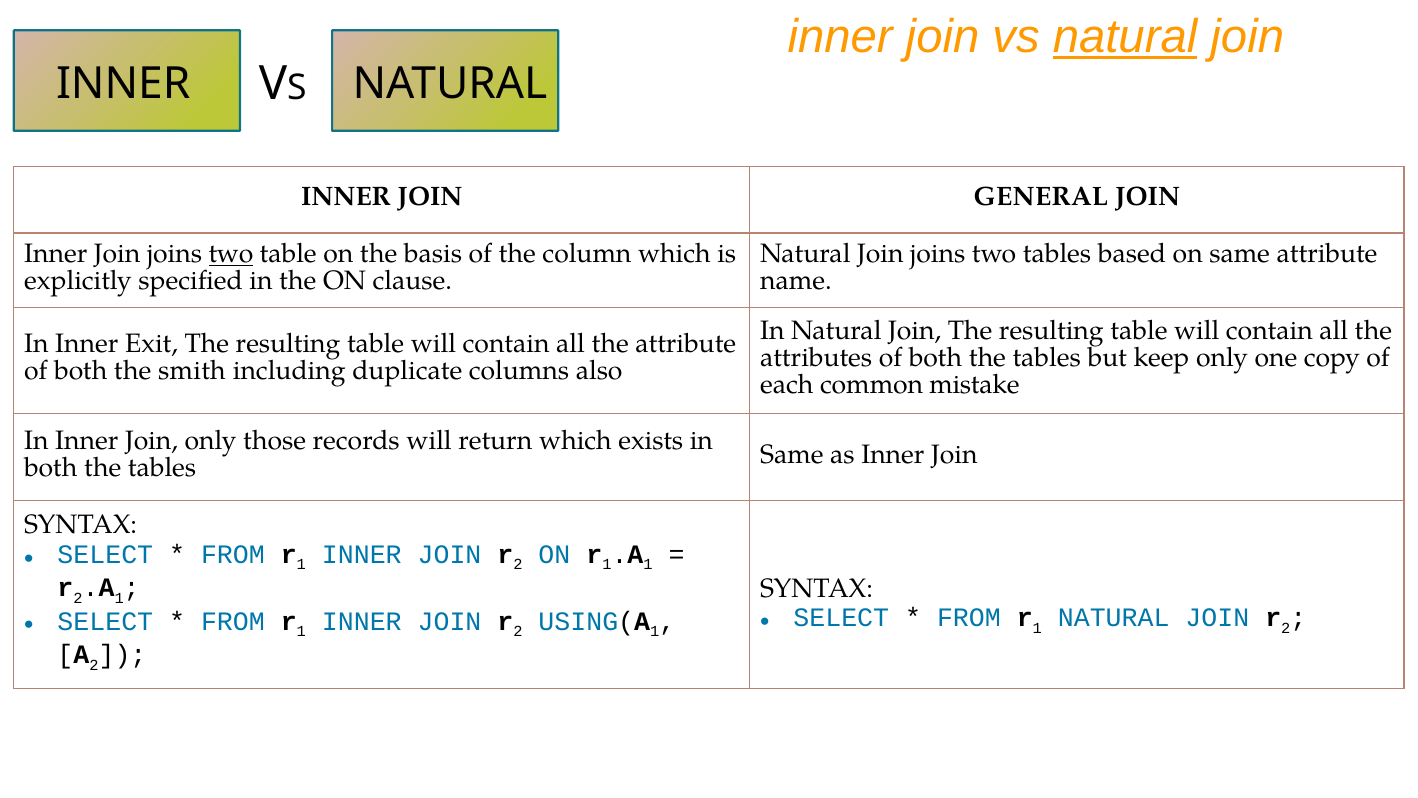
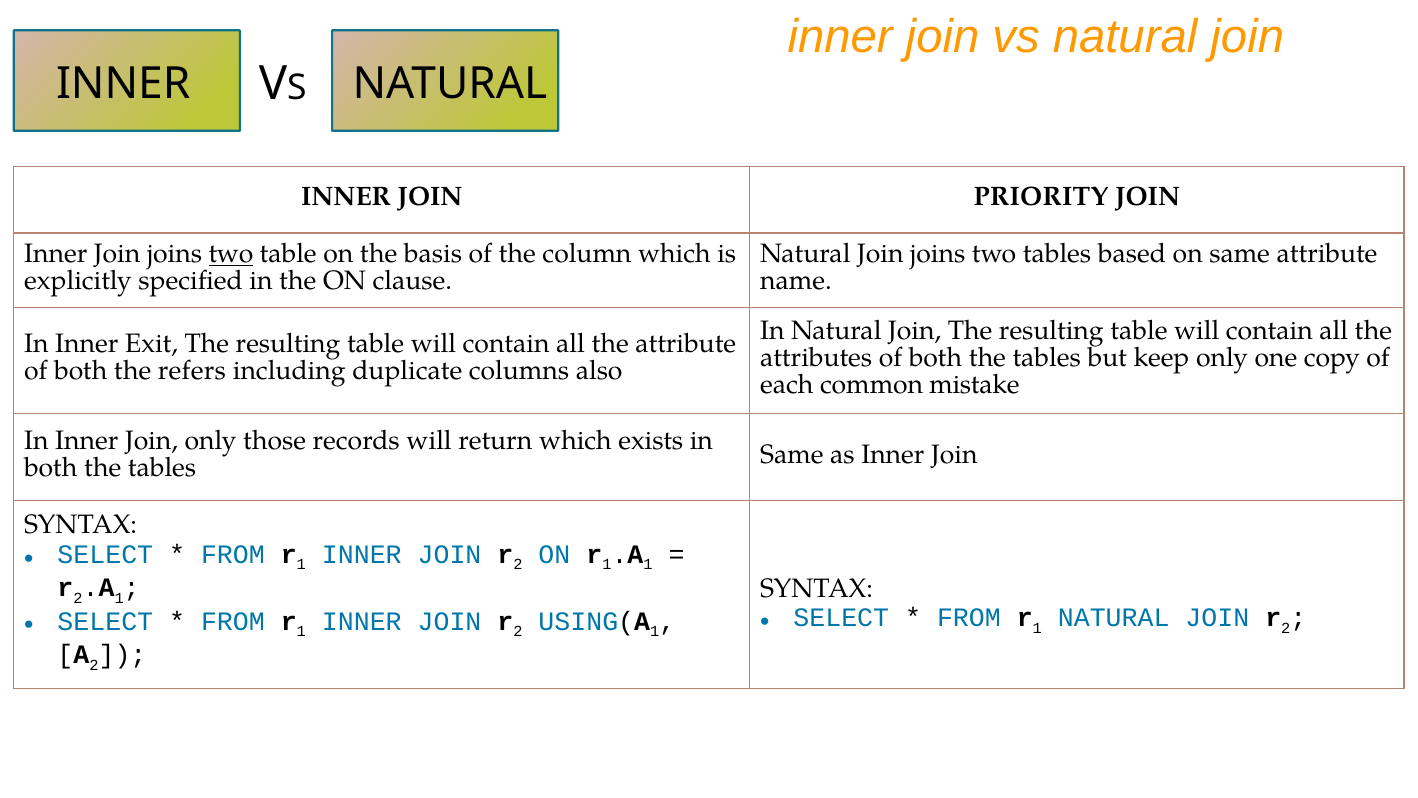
natural at (1125, 37) underline: present -> none
GENERAL: GENERAL -> PRIORITY
smith: smith -> refers
